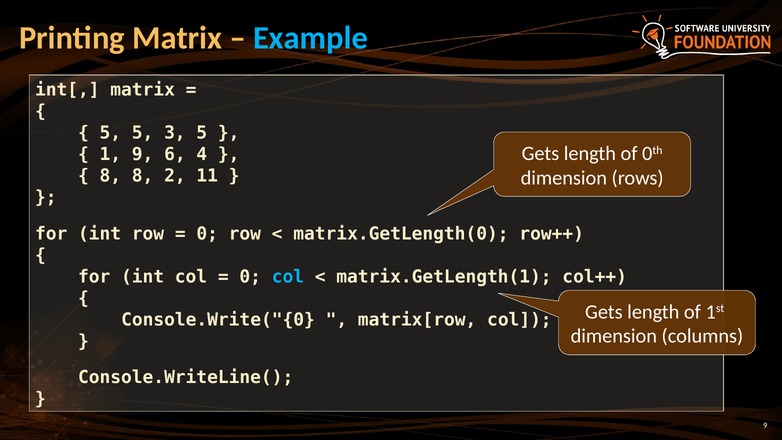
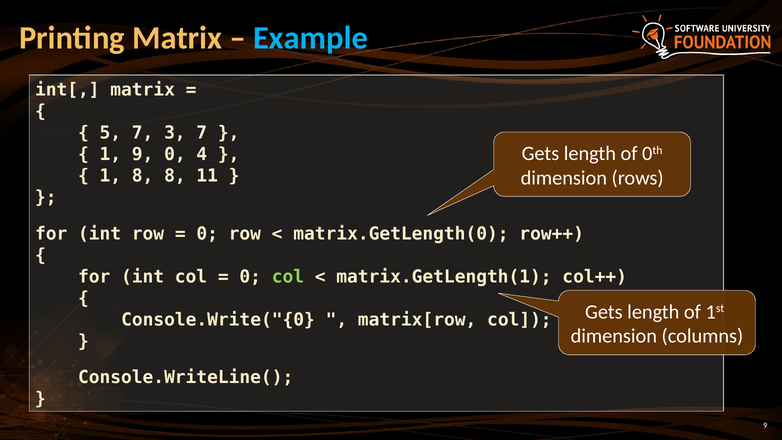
5 5: 5 -> 7
3 5: 5 -> 7
9 6: 6 -> 0
8 at (110, 176): 8 -> 1
8 2: 2 -> 8
col at (288, 277) colour: light blue -> light green
